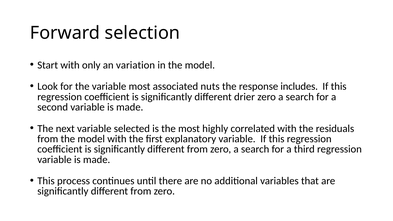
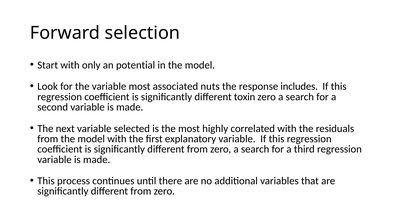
variation: variation -> potential
drier: drier -> toxin
